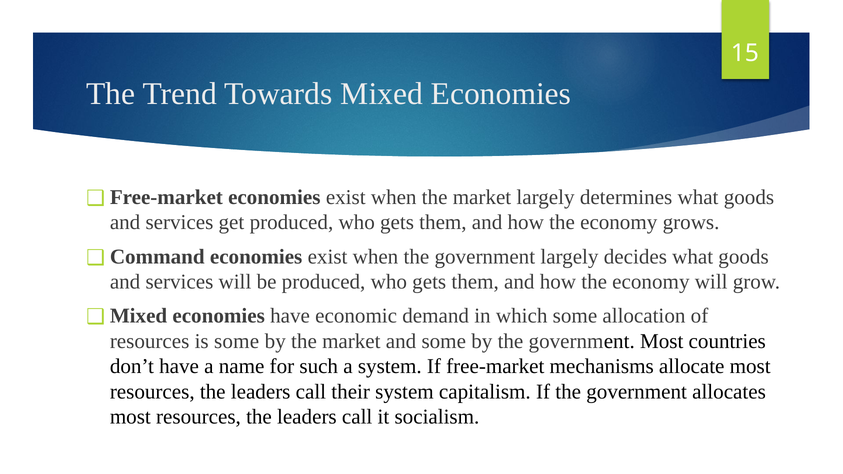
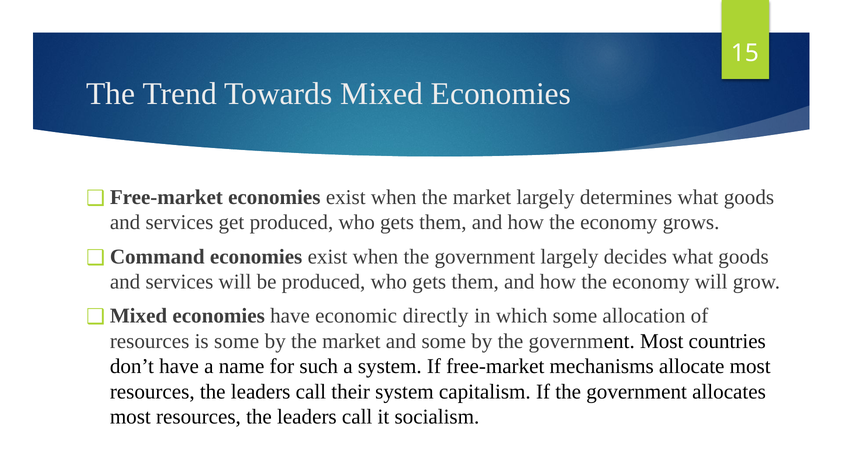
demand: demand -> directly
